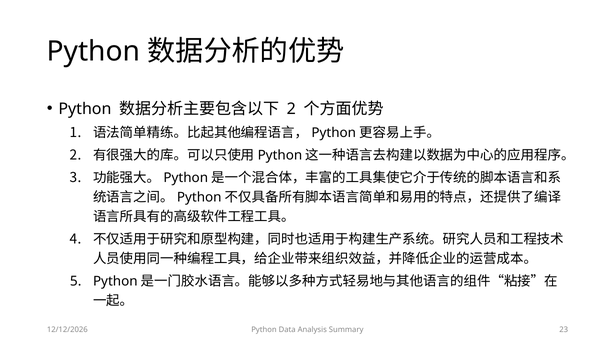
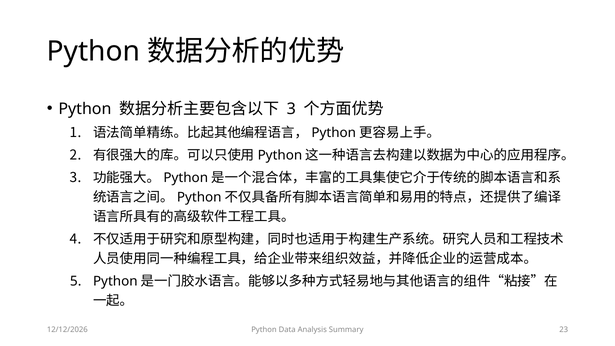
2 at (291, 109): 2 -> 3
